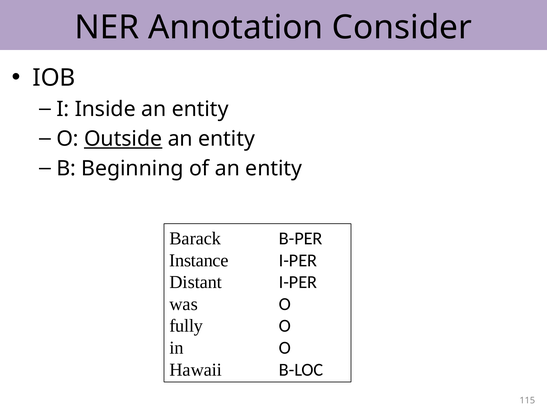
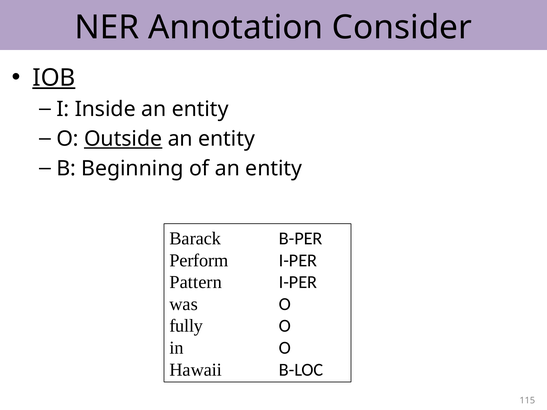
IOB underline: none -> present
Instance: Instance -> Perform
Distant: Distant -> Pattern
